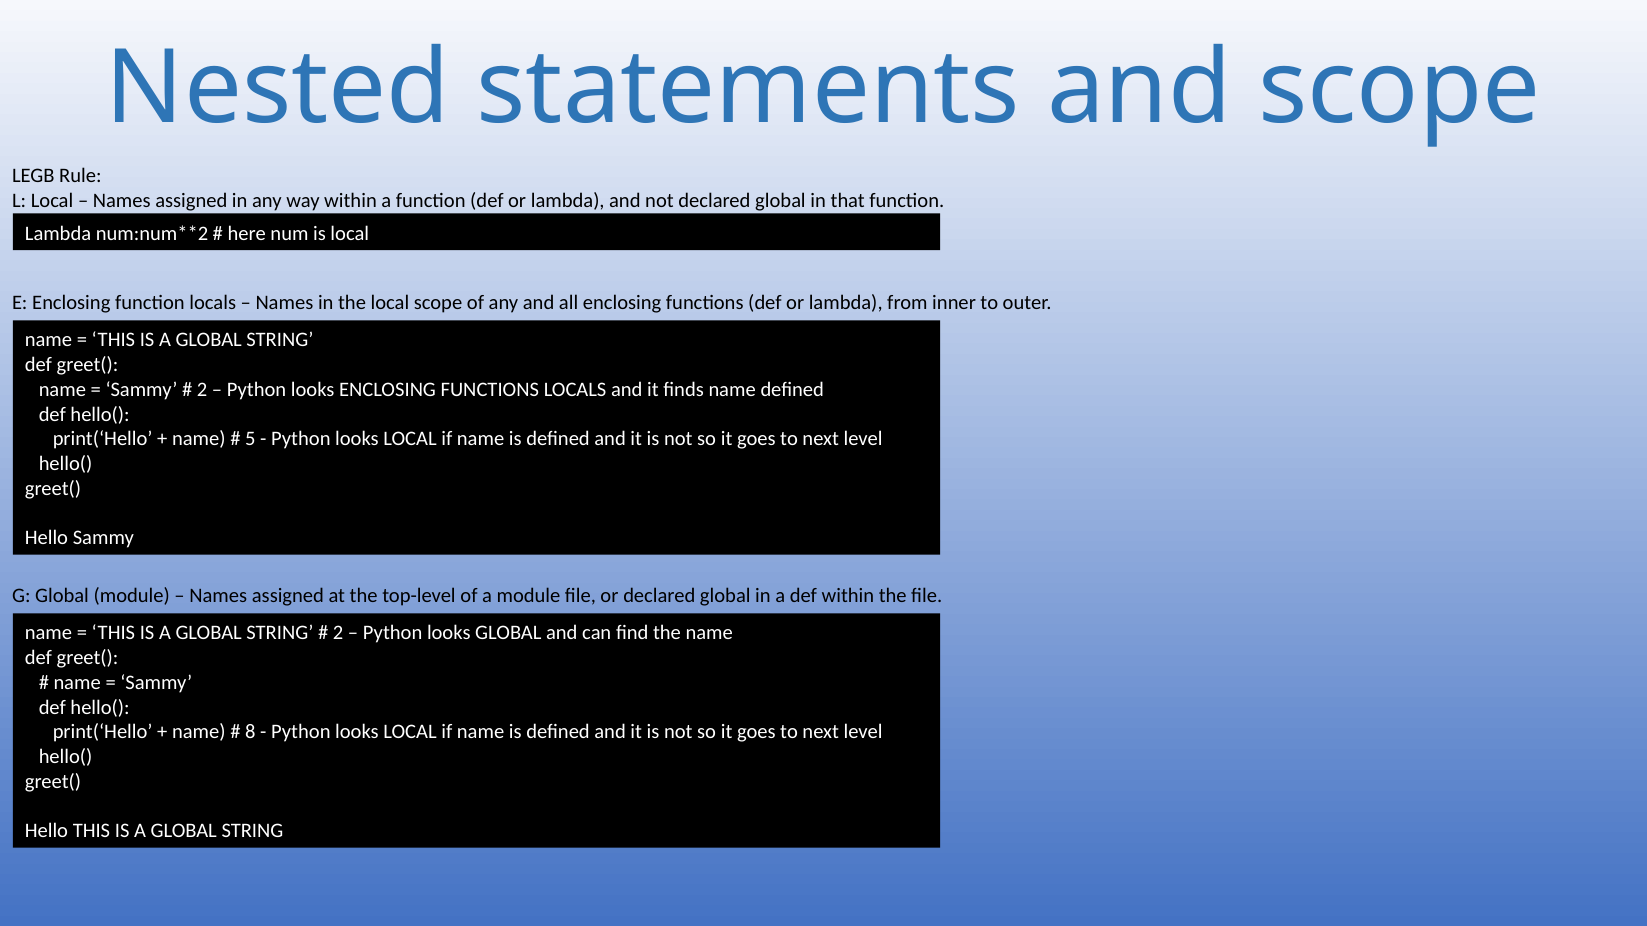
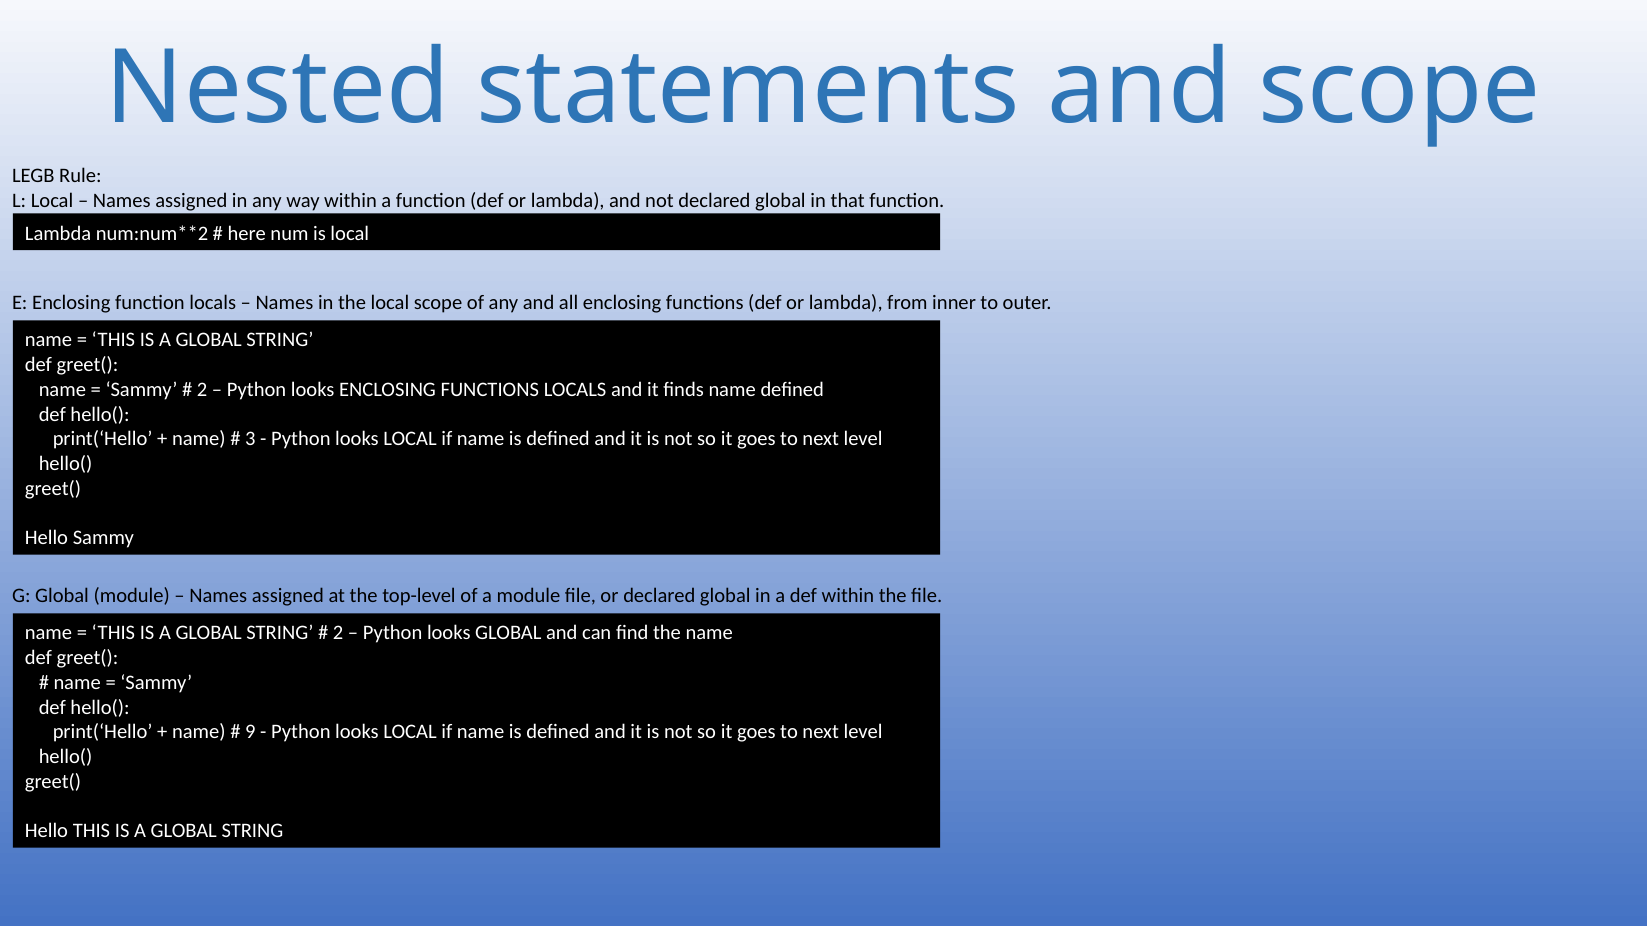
5: 5 -> 3
8: 8 -> 9
